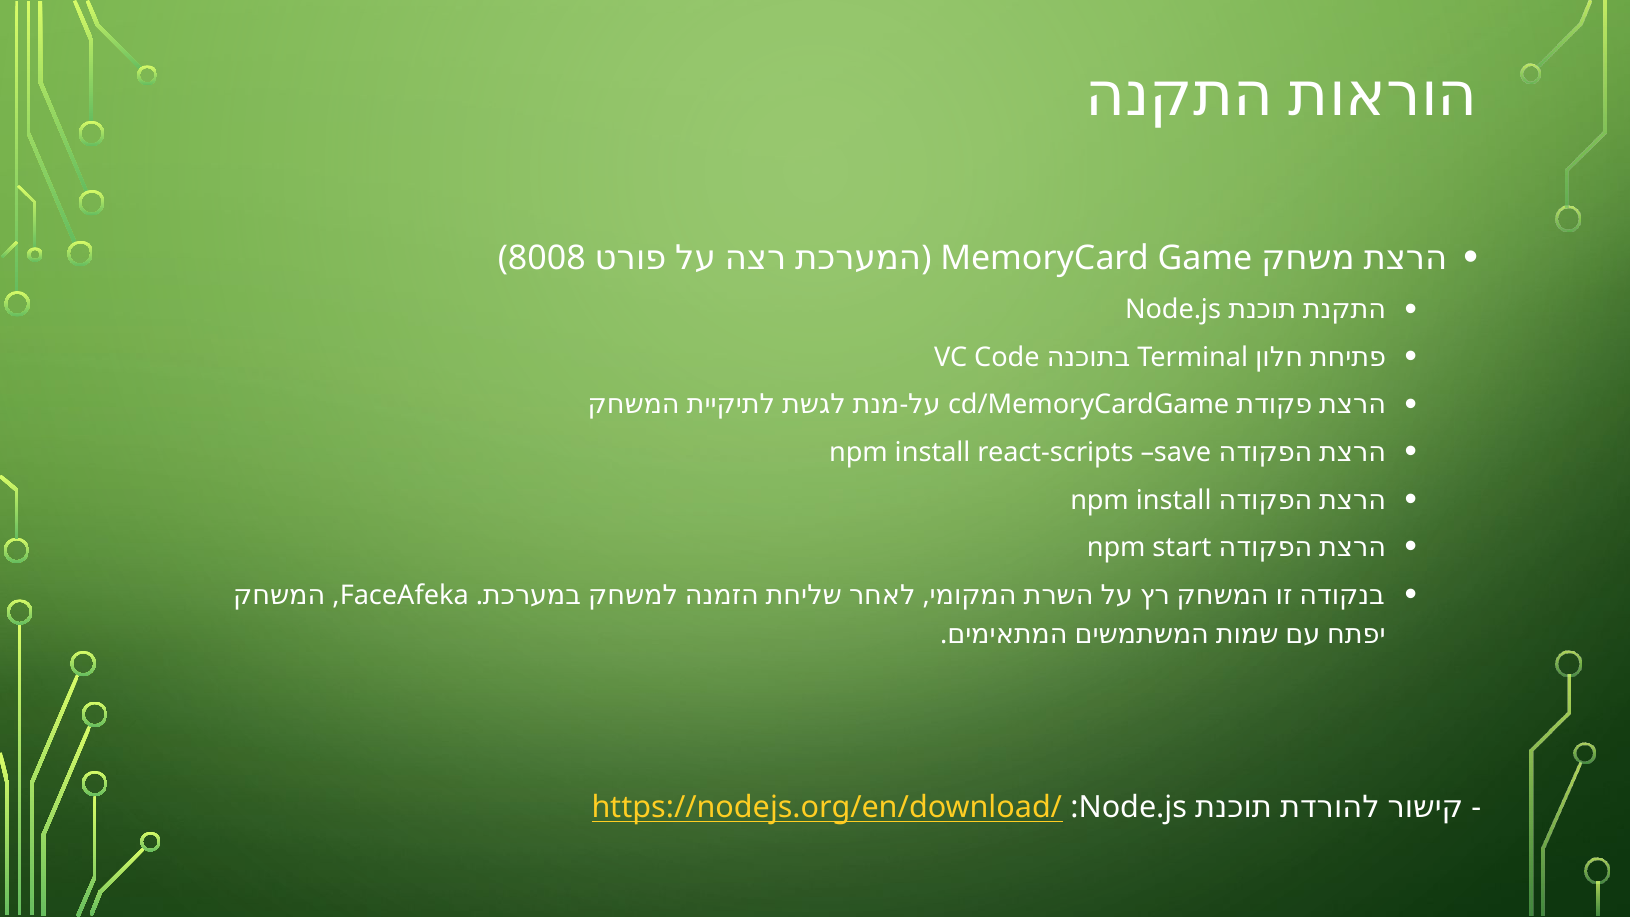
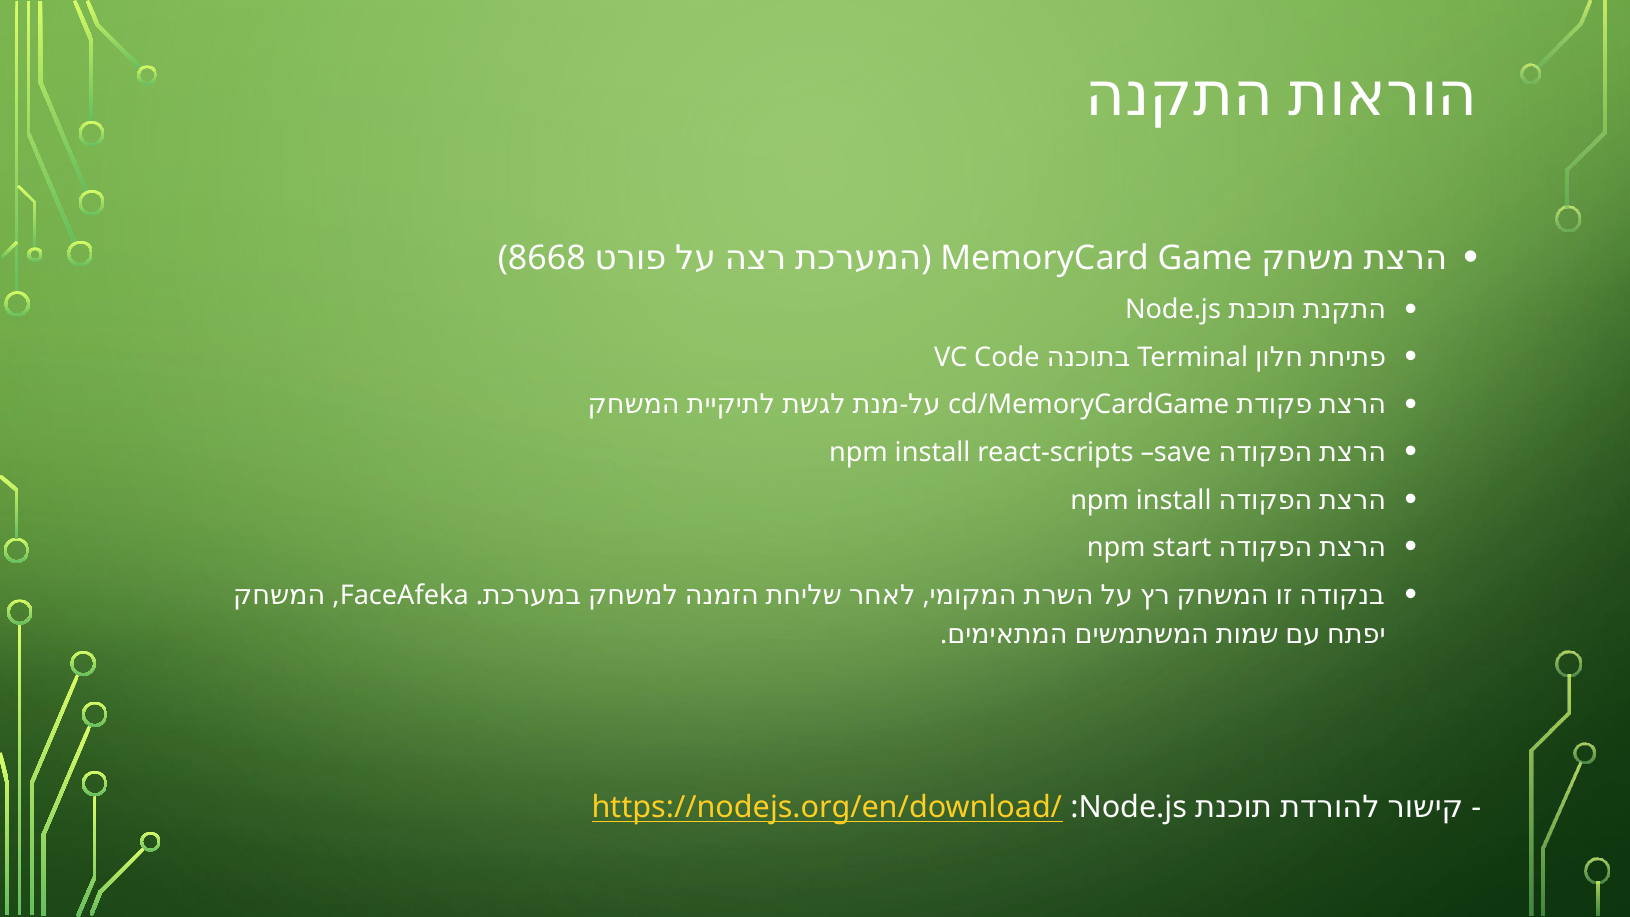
8008: 8008 -> 8668
